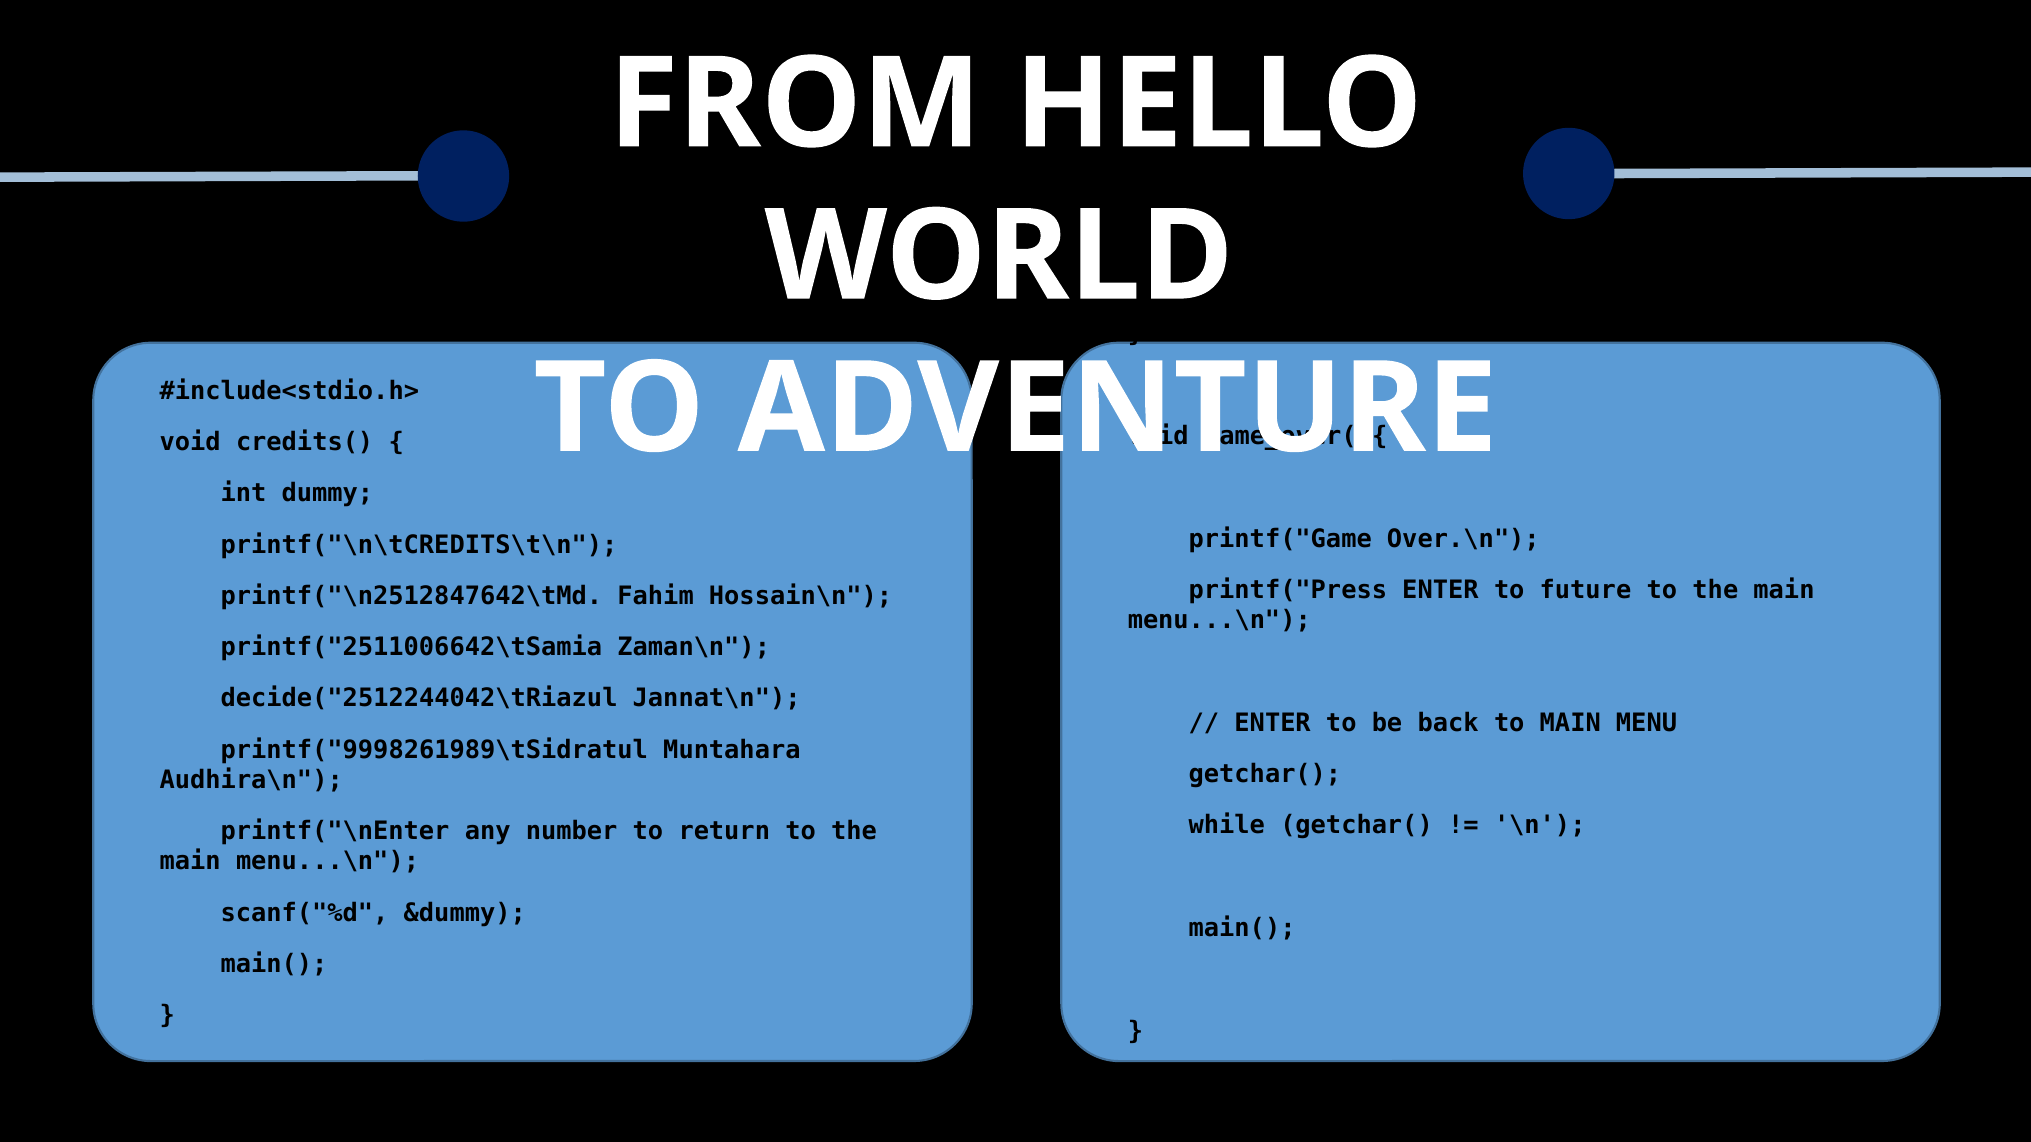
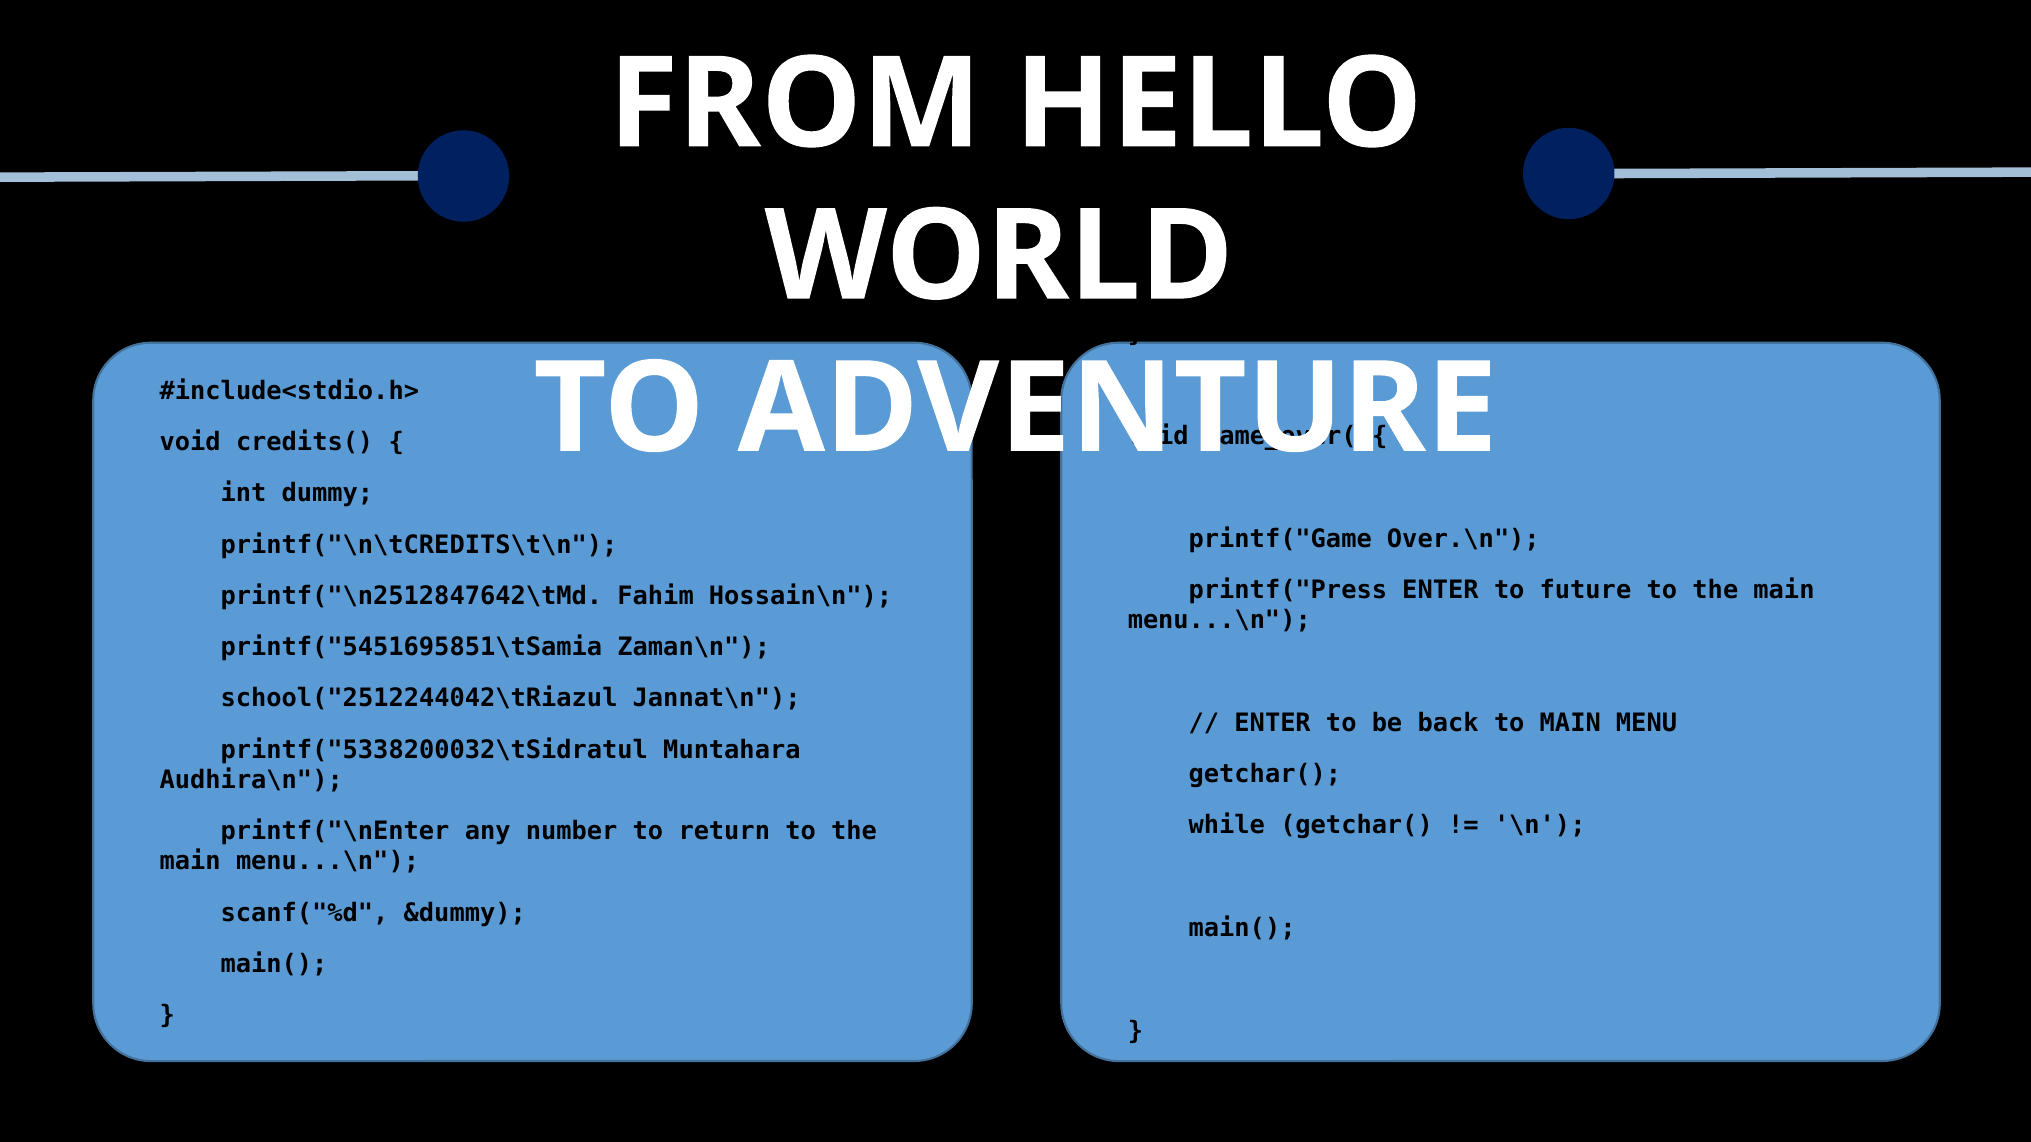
printf("2511006642\tSamia: printf("2511006642\tSamia -> printf("5451695851\tSamia
decide("2512244042\tRiazul: decide("2512244042\tRiazul -> school("2512244042\tRiazul
printf("9998261989\tSidratul: printf("9998261989\tSidratul -> printf("5338200032\tSidratul
